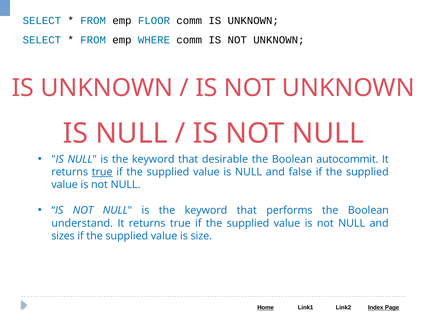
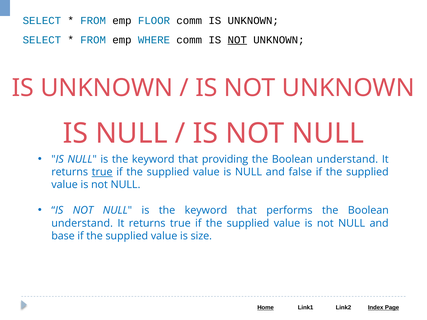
NOT at (237, 40) underline: none -> present
desirable: desirable -> providing
autocommit at (347, 159): autocommit -> understand
sizes: sizes -> base
